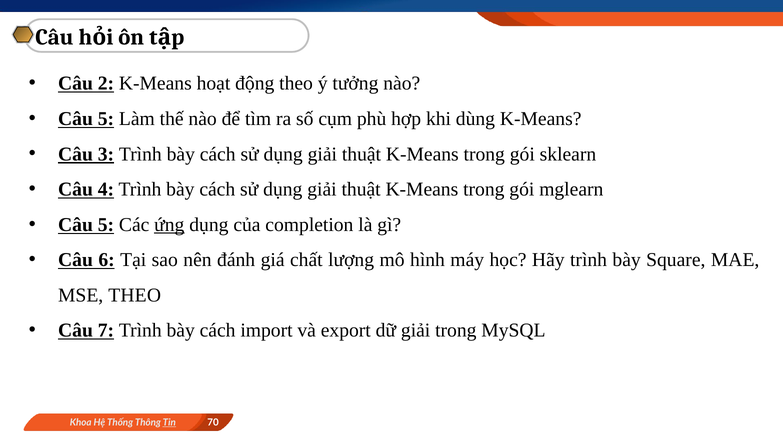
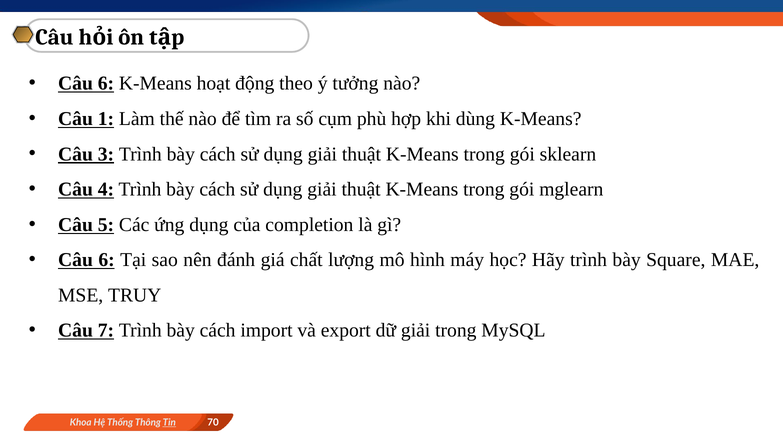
2 at (106, 83): 2 -> 6
5 at (106, 119): 5 -> 1
ứng underline: present -> none
MSE THEO: THEO -> TRUY
